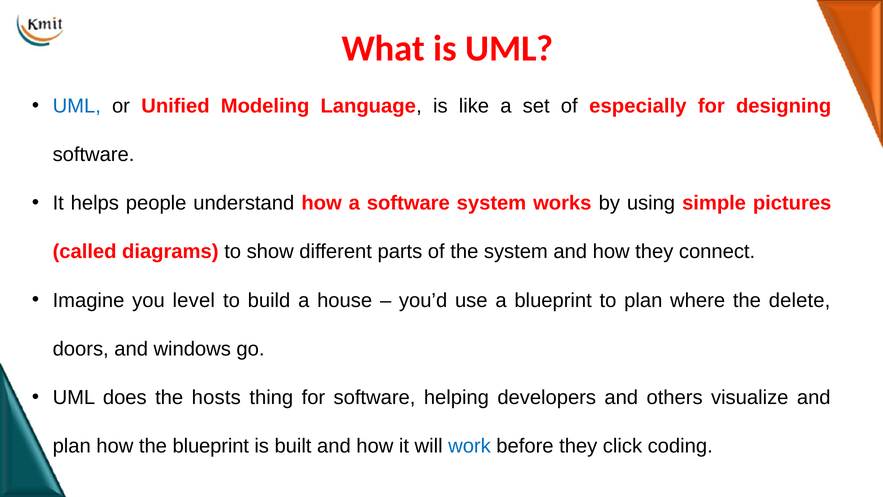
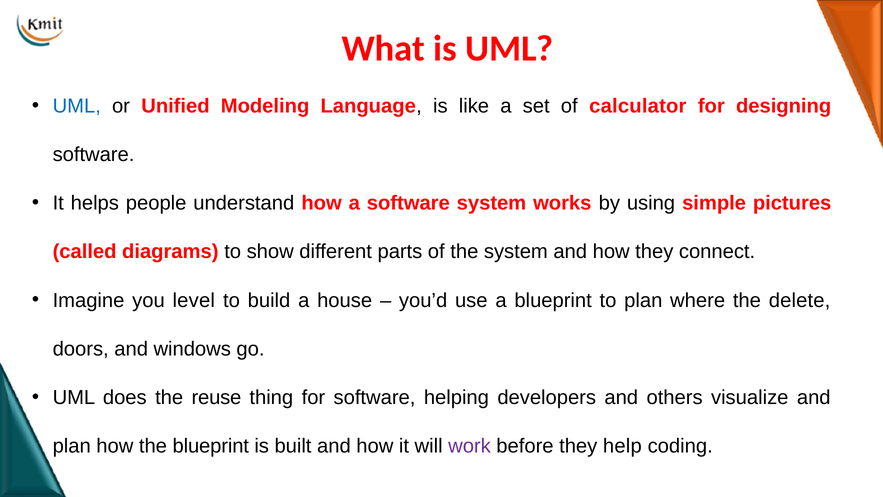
especially: especially -> calculator
hosts: hosts -> reuse
work colour: blue -> purple
click: click -> help
